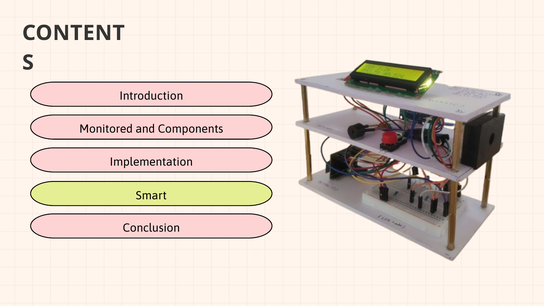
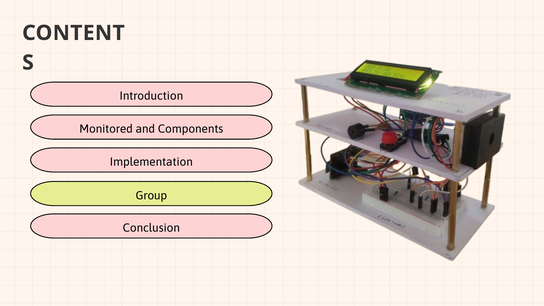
Smart: Smart -> Group
